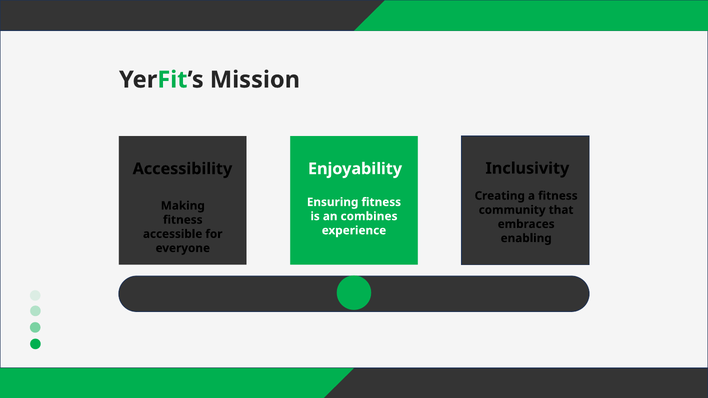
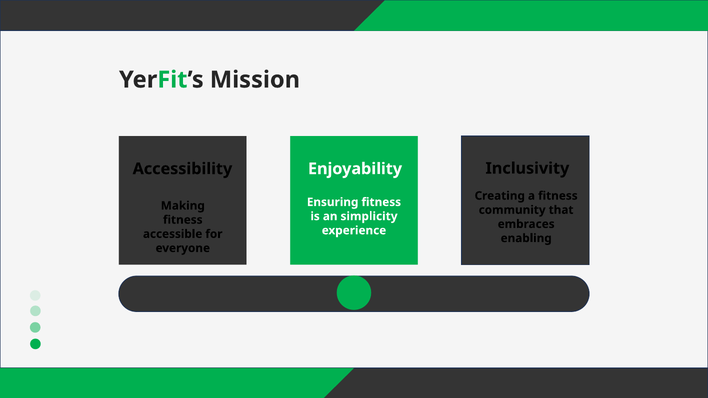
combines: combines -> simplicity
